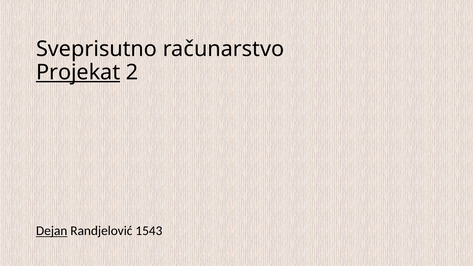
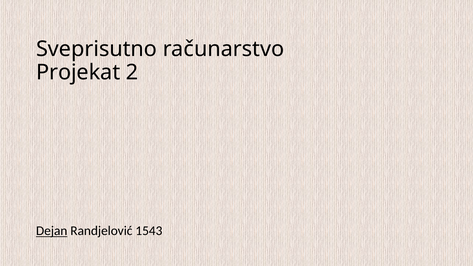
Projekat underline: present -> none
